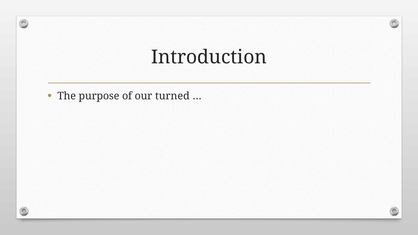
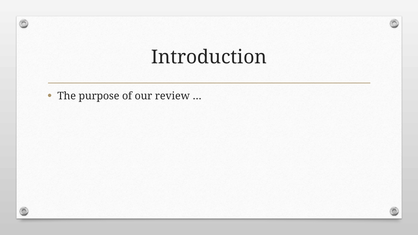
turned: turned -> review
